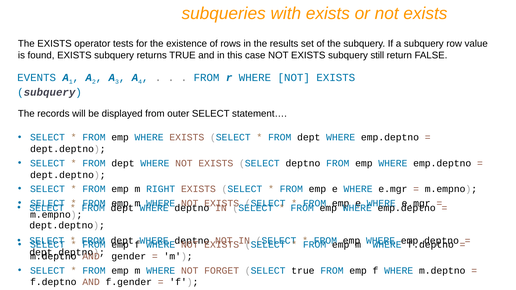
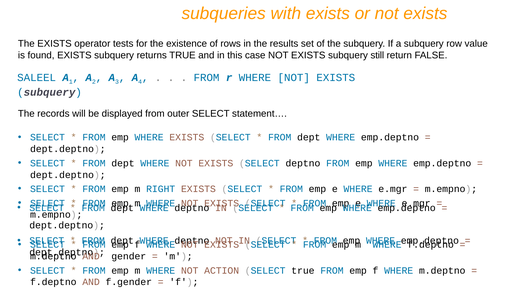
EVENTS: EVENTS -> SALEEL
FORGET: FORGET -> ACTION
